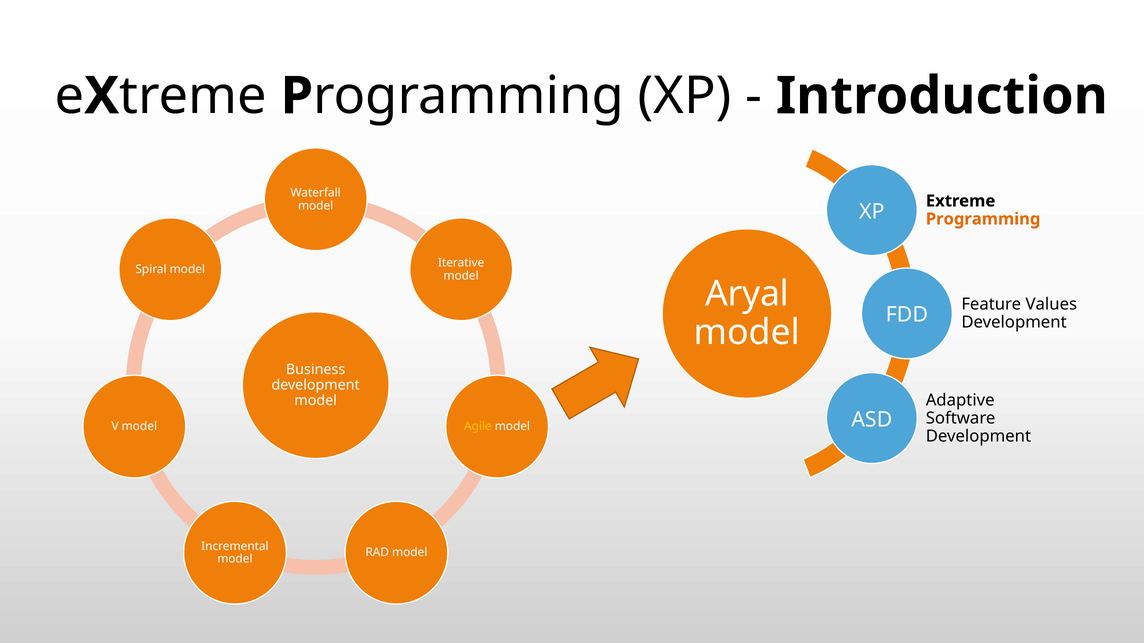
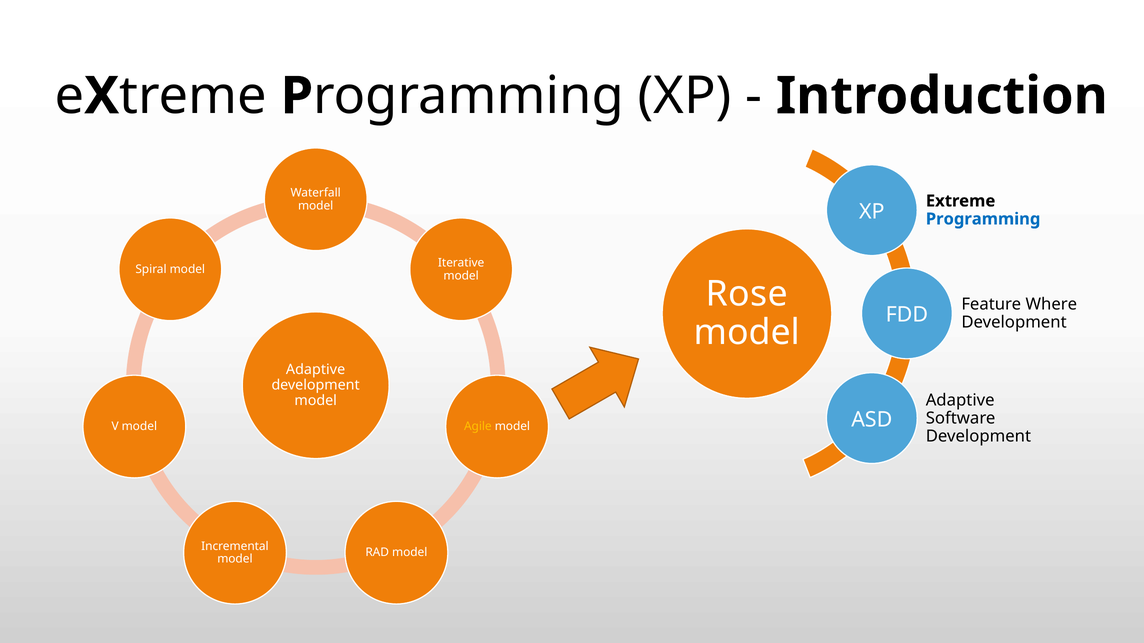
Programming colour: orange -> blue
Aryal: Aryal -> Rose
Values: Values -> Where
Business at (316, 370): Business -> Adaptive
